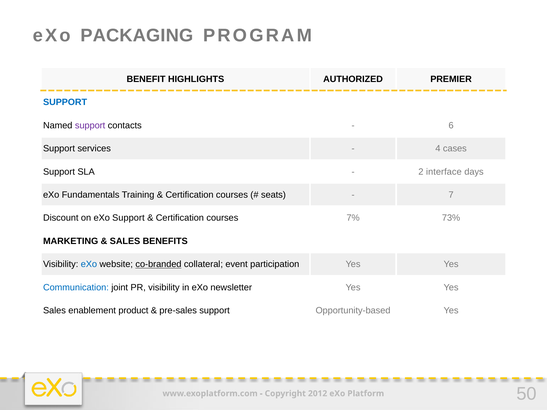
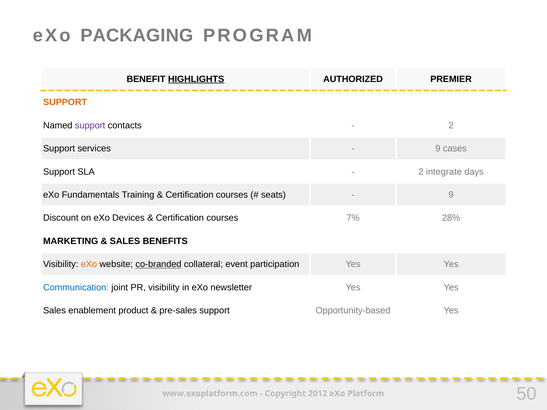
HIGHLIGHTS underline: none -> present
SUPPORT at (65, 102) colour: blue -> orange
6 at (451, 125): 6 -> 2
4 at (438, 149): 4 -> 9
interface: interface -> integrate
7 at (451, 195): 7 -> 9
eXo Support: Support -> Devices
73%: 73% -> 28%
eXo at (89, 264) colour: blue -> orange
